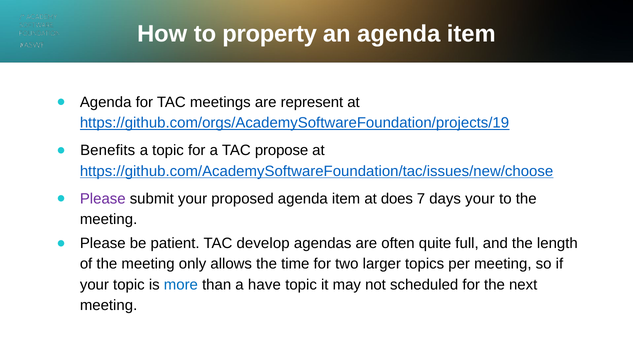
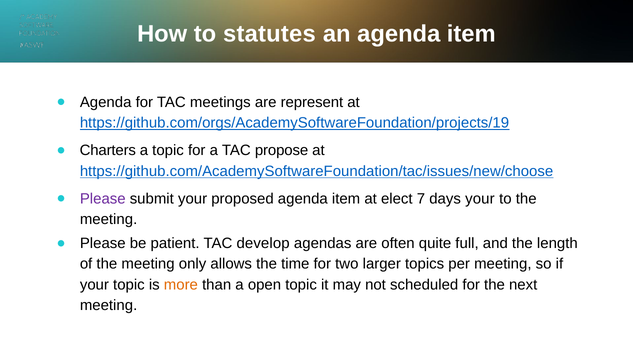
property: property -> statutes
Benefits: Benefits -> Charters
does: does -> elect
more colour: blue -> orange
have: have -> open
